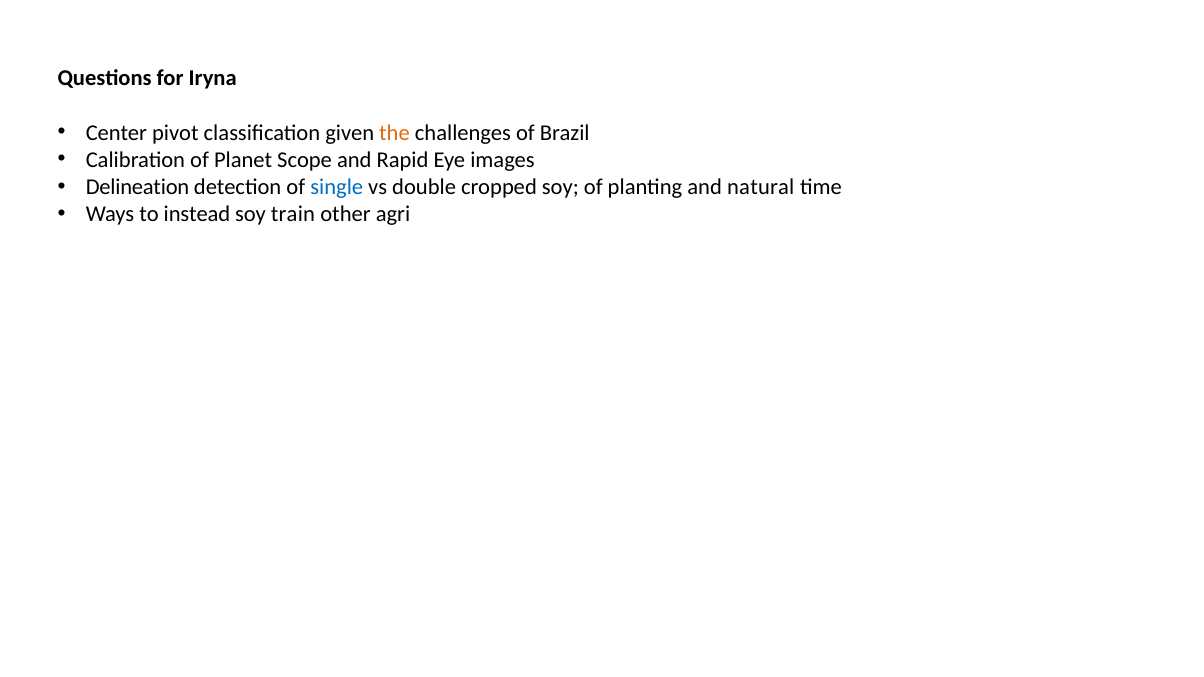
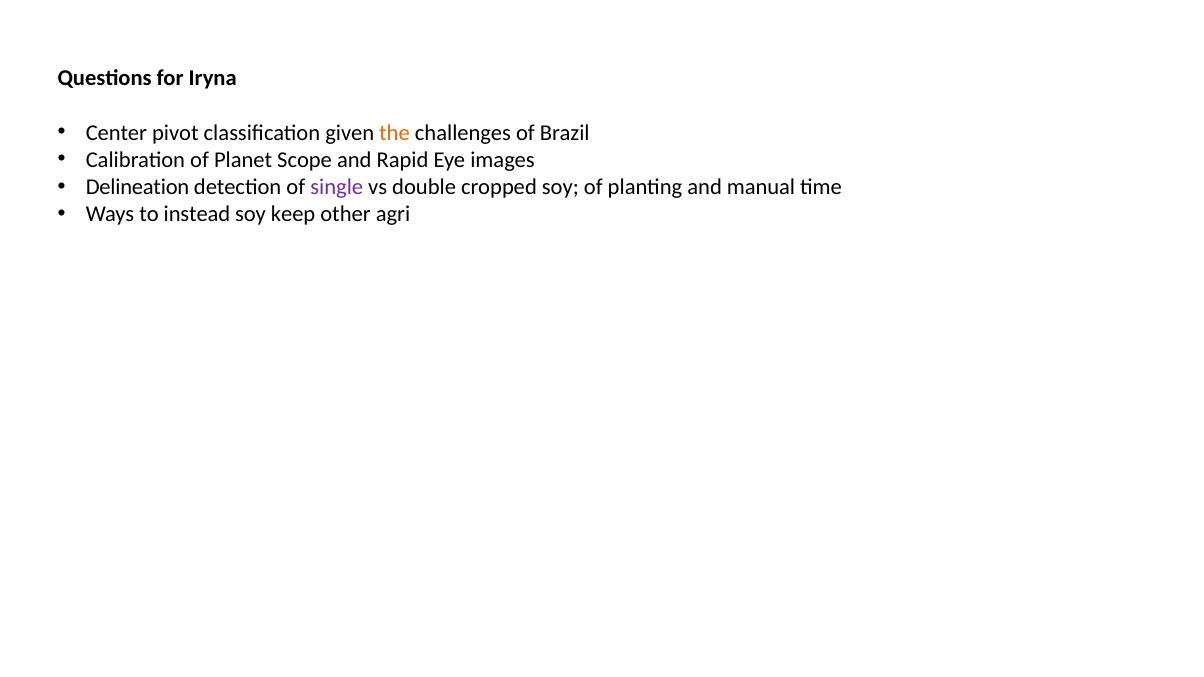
single colour: blue -> purple
natural: natural -> manual
train: train -> keep
